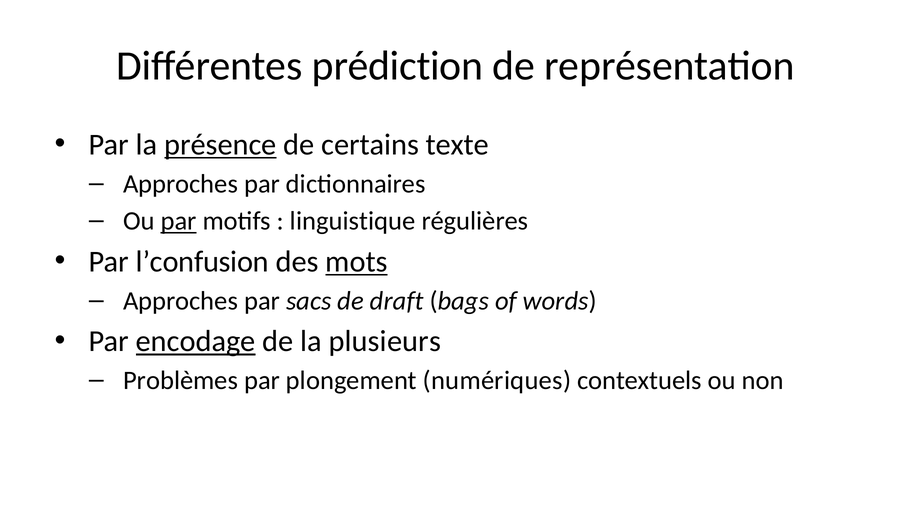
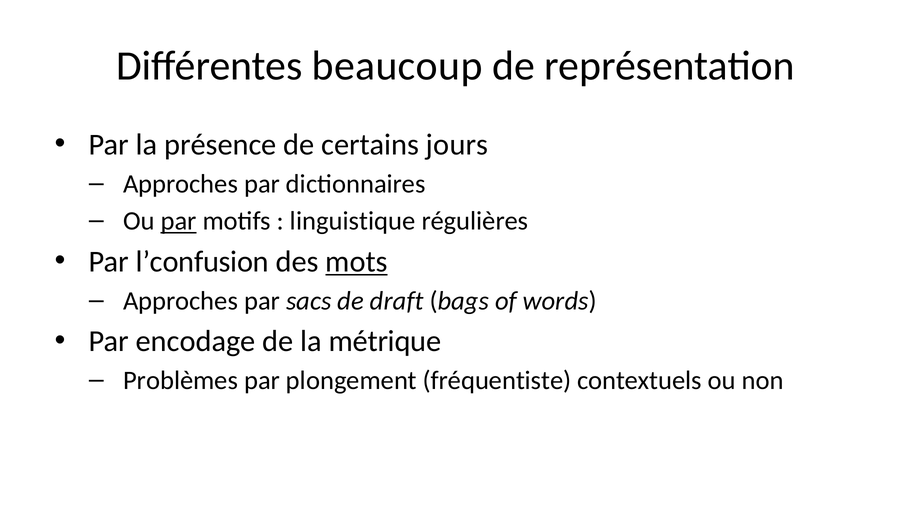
prédiction: prédiction -> beaucoup
présence underline: present -> none
texte: texte -> jours
encodage underline: present -> none
plusieurs: plusieurs -> métrique
numériques: numériques -> fréquentiste
